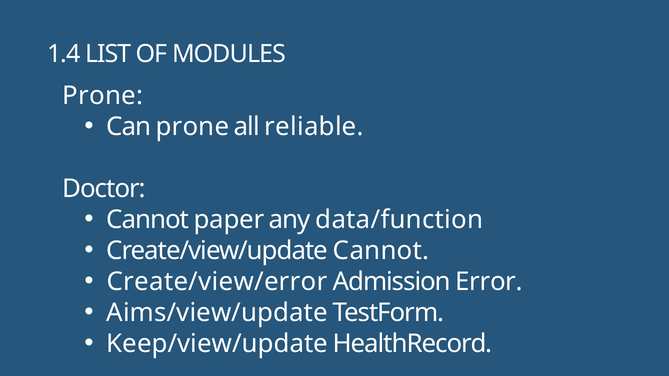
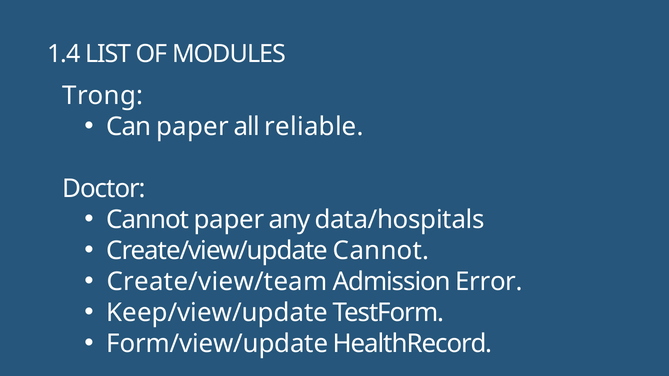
Prone at (103, 96): Prone -> Trong
Can prone: prone -> paper
data/function: data/function -> data/hospitals
Create/view/error: Create/view/error -> Create/view/team
Aims/view/update: Aims/view/update -> Keep/view/update
Keep/view/update: Keep/view/update -> Form/view/update
